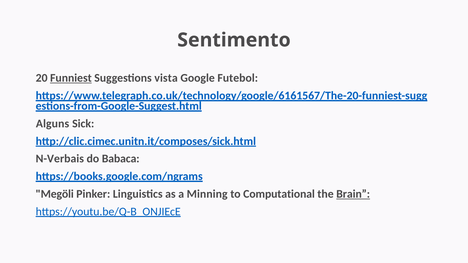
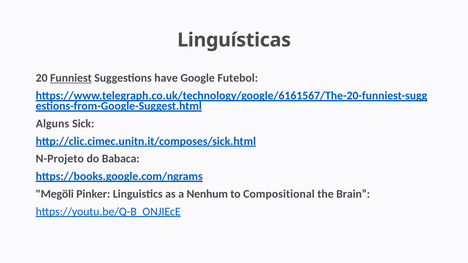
Sentimento: Sentimento -> Linguísticas
vista: vista -> have
N-Verbais: N-Verbais -> N-Projeto
Minning: Minning -> Nenhum
Computational: Computational -> Compositional
Brain underline: present -> none
